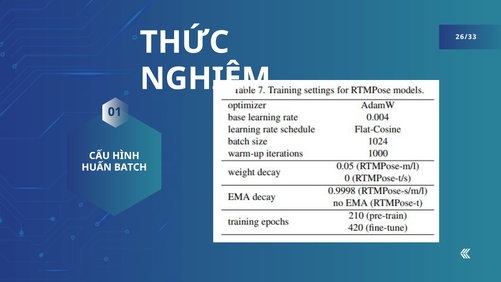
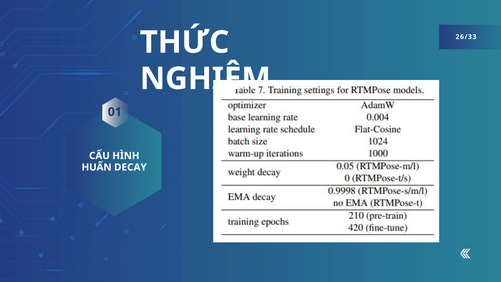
BATCH: BATCH -> DECAY
